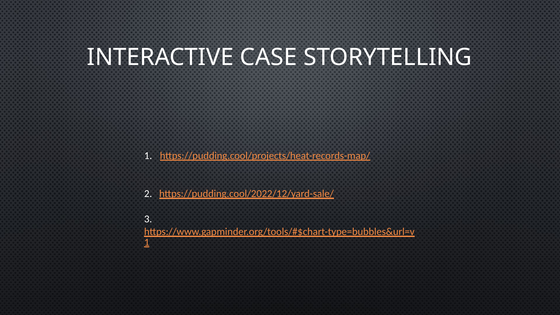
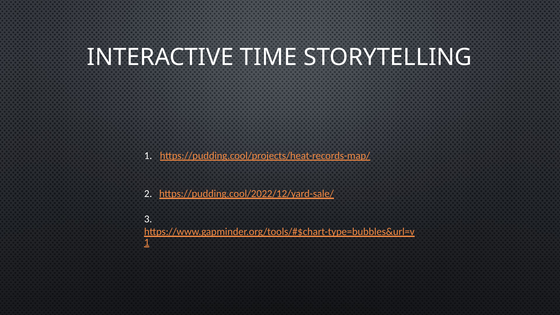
CASE: CASE -> TIME
